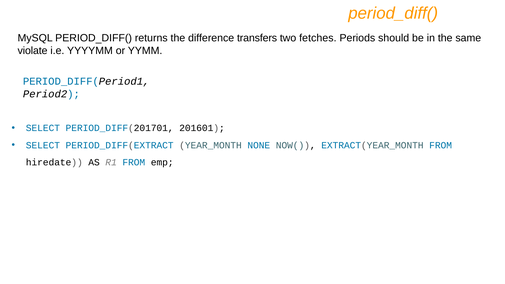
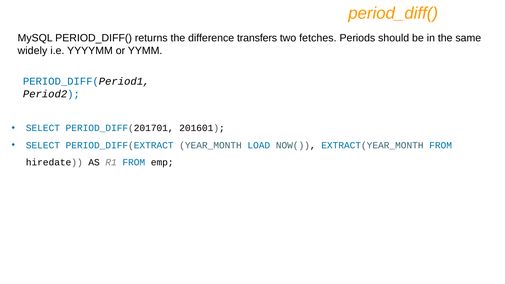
violate: violate -> widely
NONE: NONE -> LOAD
